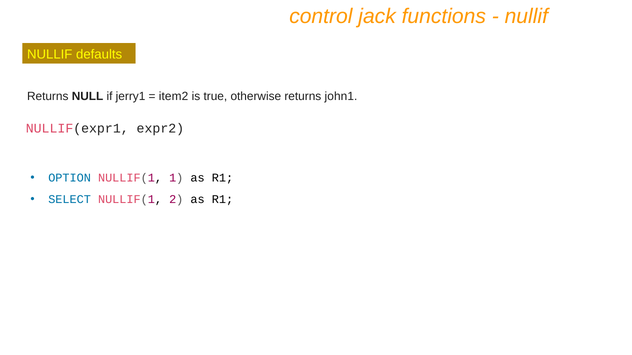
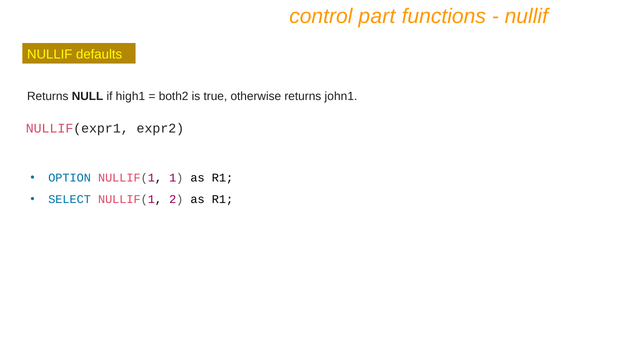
jack: jack -> part
jerry1: jerry1 -> high1
item2: item2 -> both2
